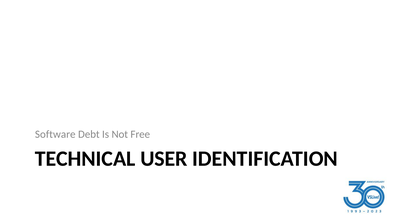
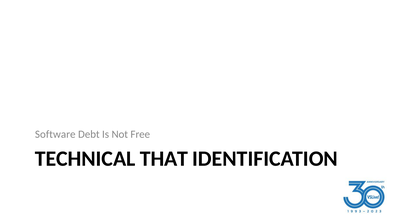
USER: USER -> THAT
